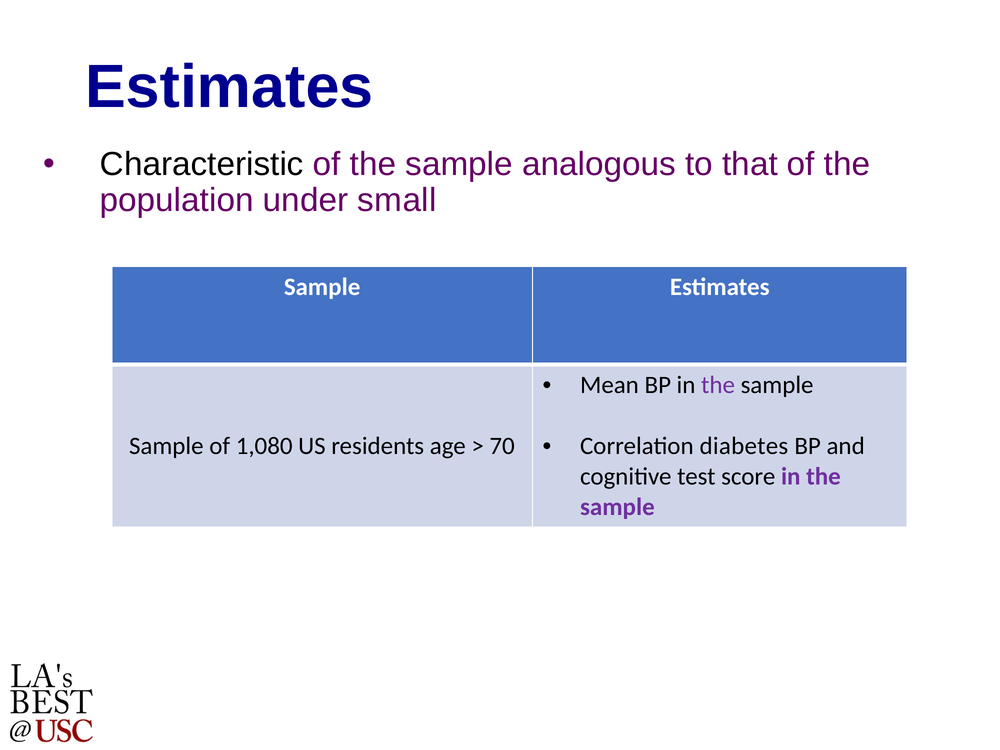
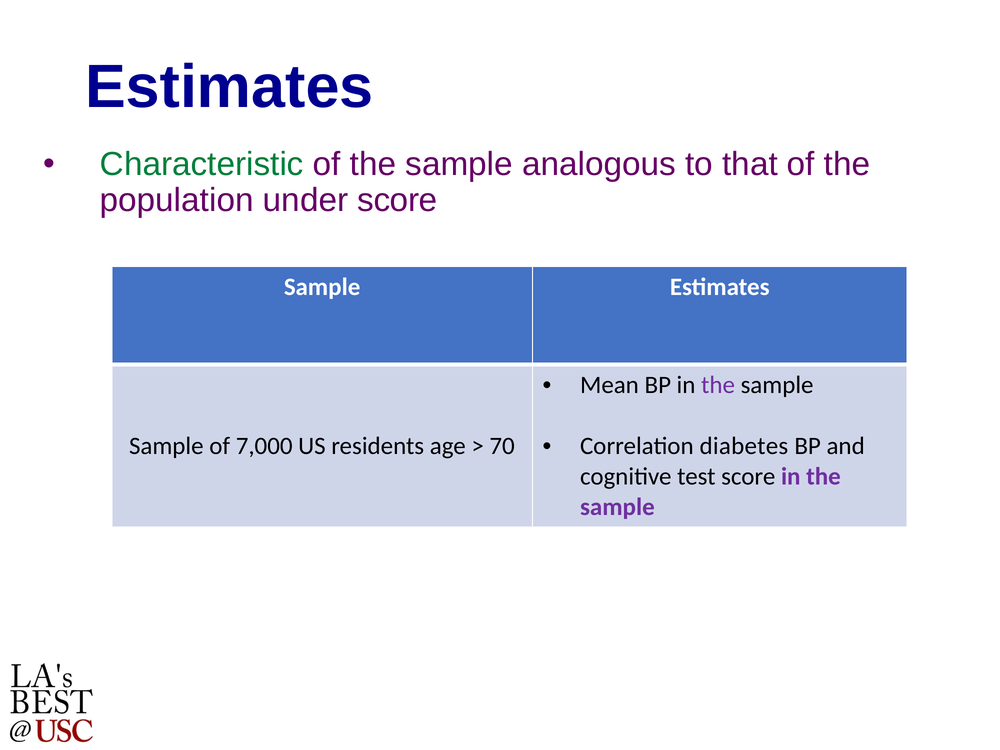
Characteristic colour: black -> green
under small: small -> score
1,080: 1,080 -> 7,000
